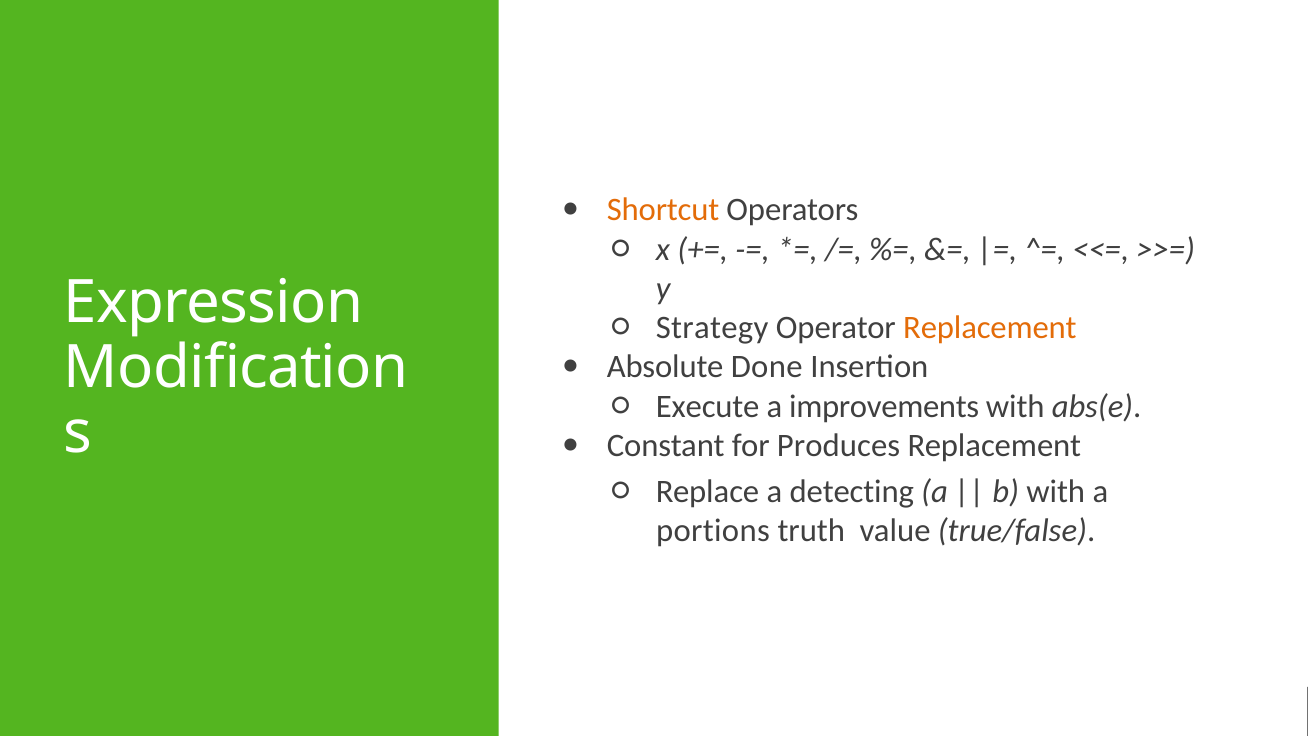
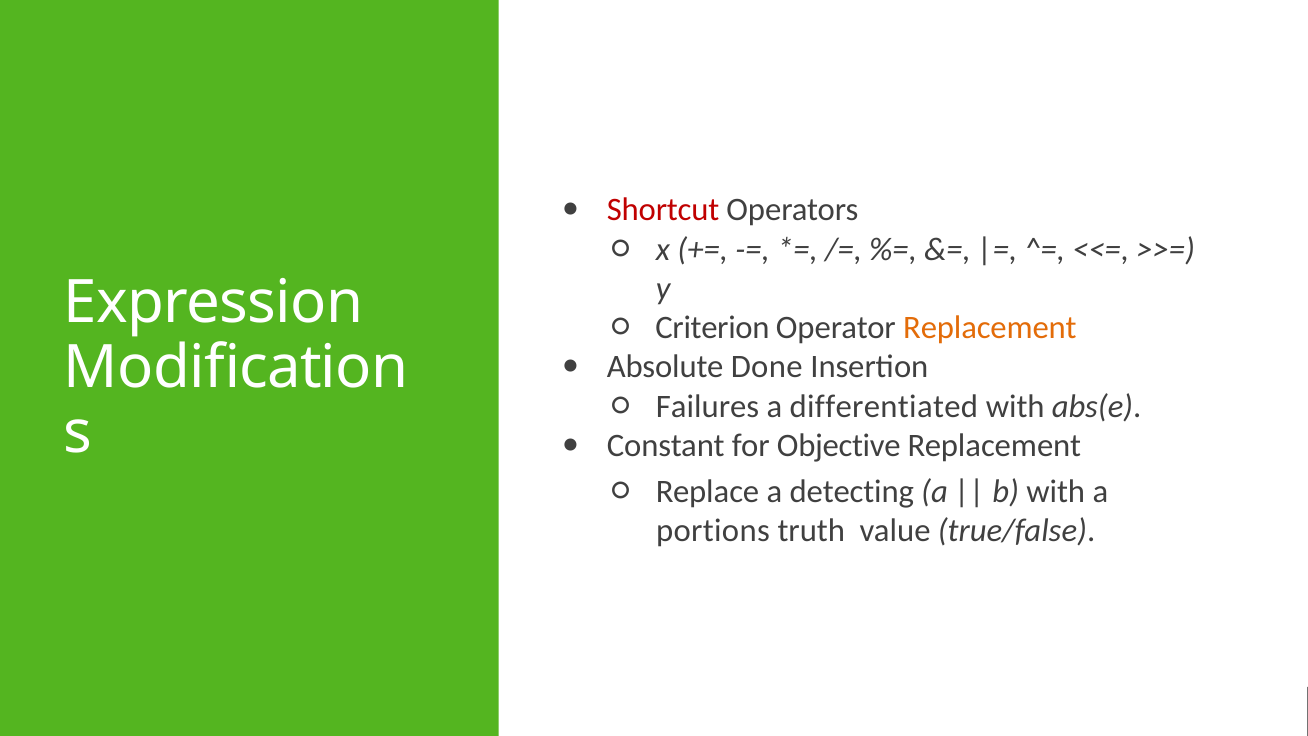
Shortcut colour: orange -> red
Strategy: Strategy -> Criterion
Execute: Execute -> Failures
improvements: improvements -> differentiated
Produces: Produces -> Objective
